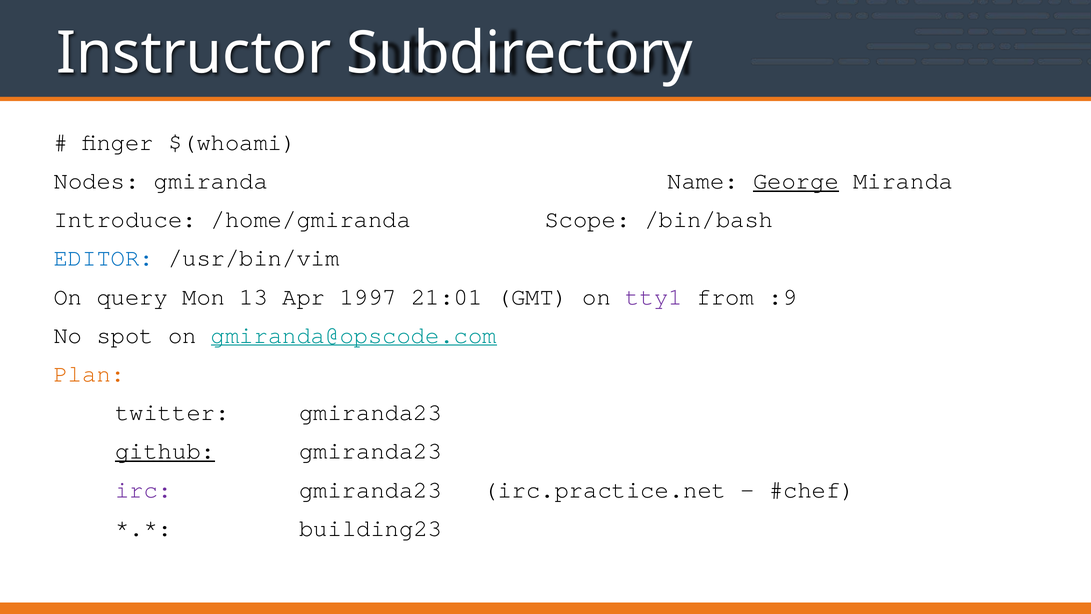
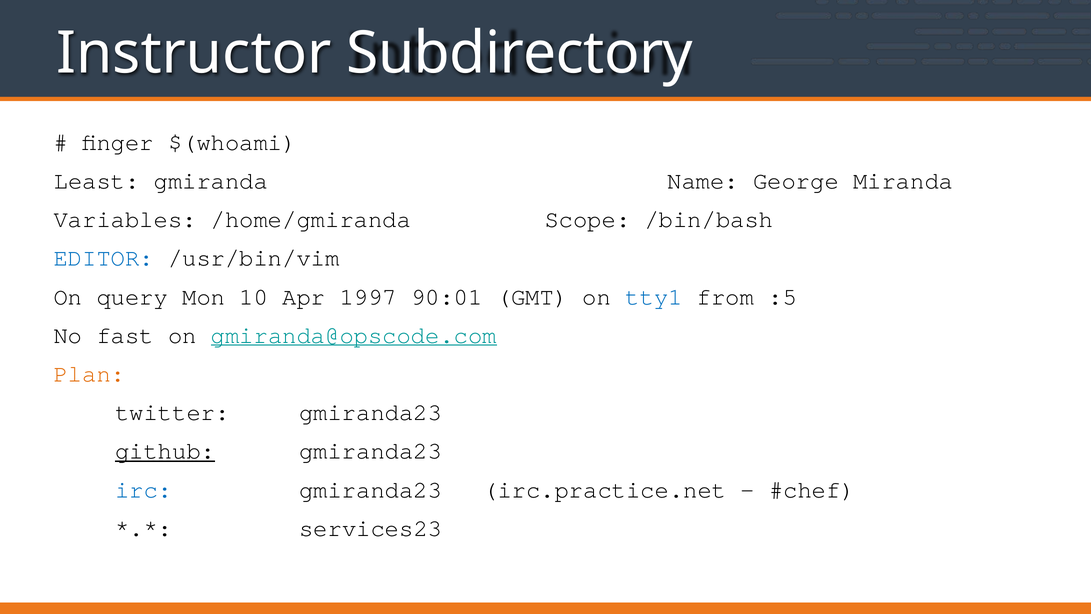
Nodes: Nodes -> Least
George underline: present -> none
Introduce: Introduce -> Variables
13: 13 -> 10
21:01: 21:01 -> 90:01
tty1 colour: purple -> blue
:9: :9 -> :5
spot: spot -> fast
irc colour: purple -> blue
building23: building23 -> services23
